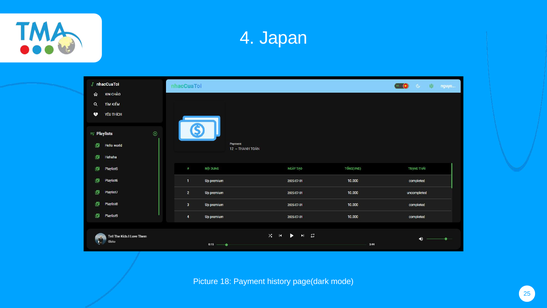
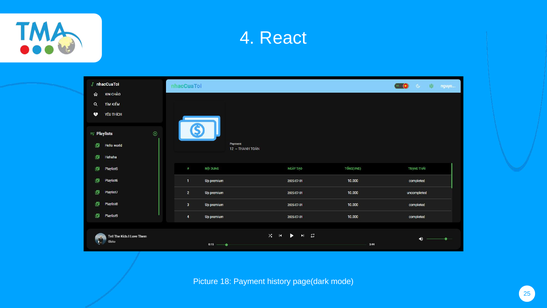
Japan: Japan -> React
